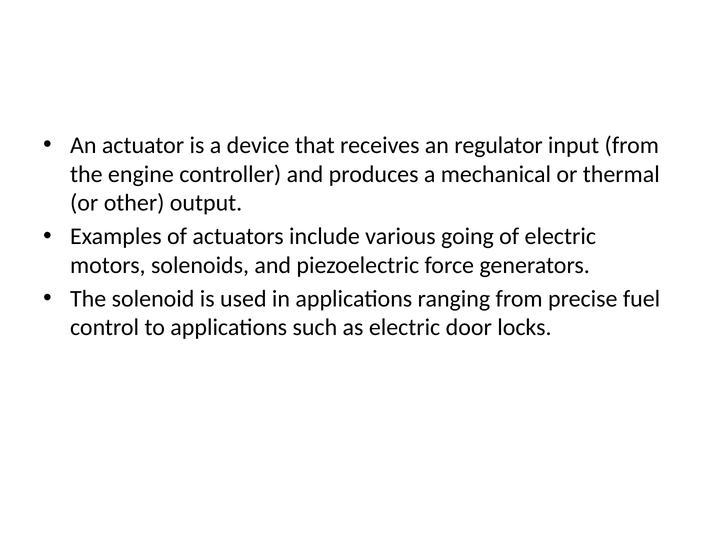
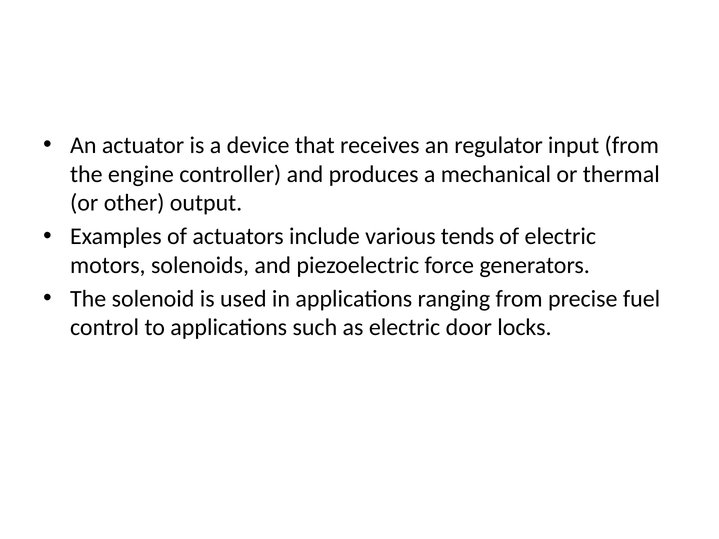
going: going -> tends
